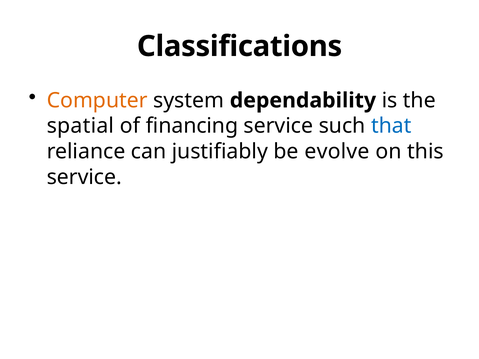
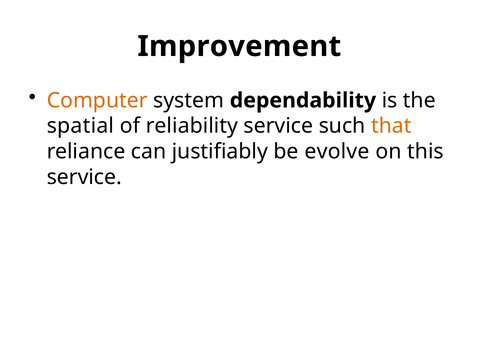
Classifications: Classifications -> Improvement
financing: financing -> reliability
that colour: blue -> orange
